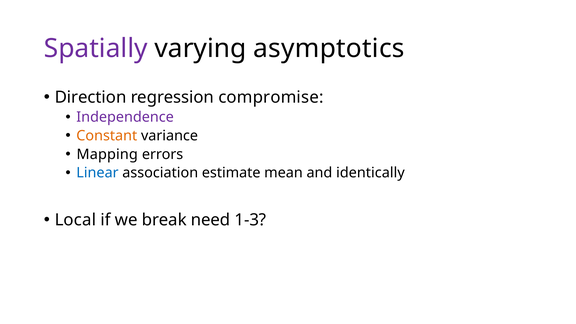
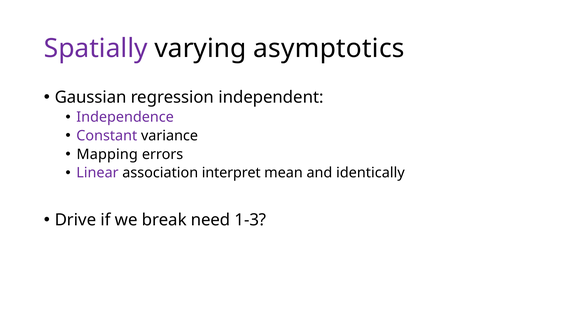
Direction: Direction -> Gaussian
compromise: compromise -> independent
Constant colour: orange -> purple
Linear colour: blue -> purple
estimate: estimate -> interpret
Local: Local -> Drive
